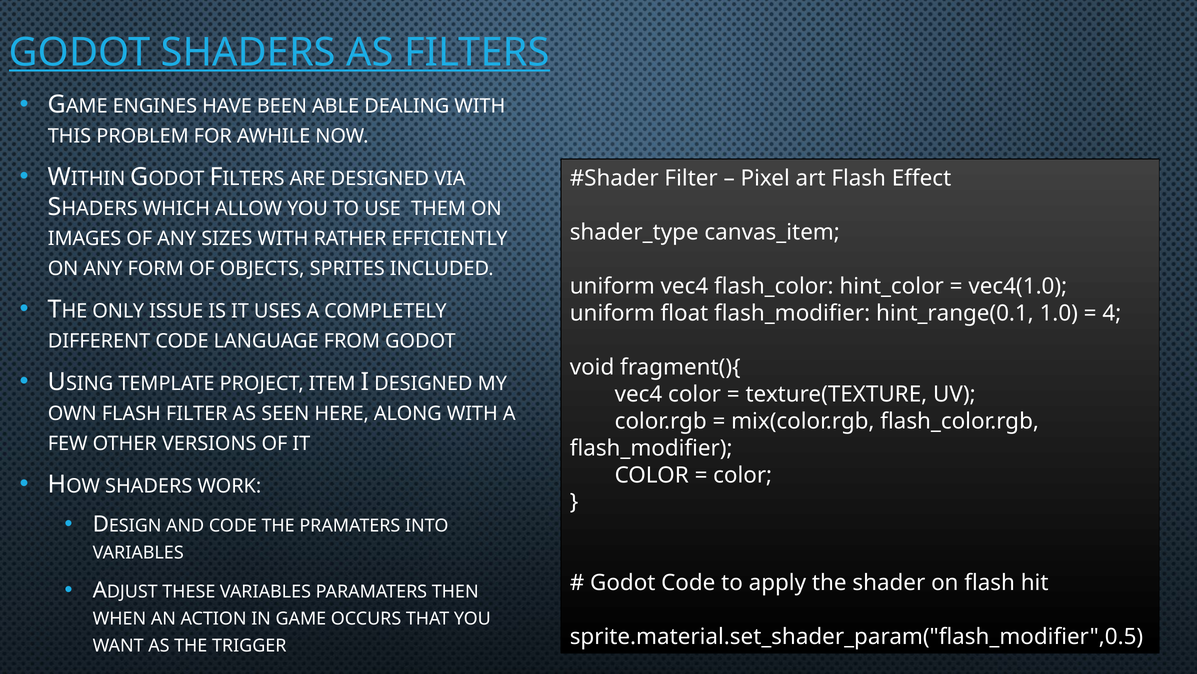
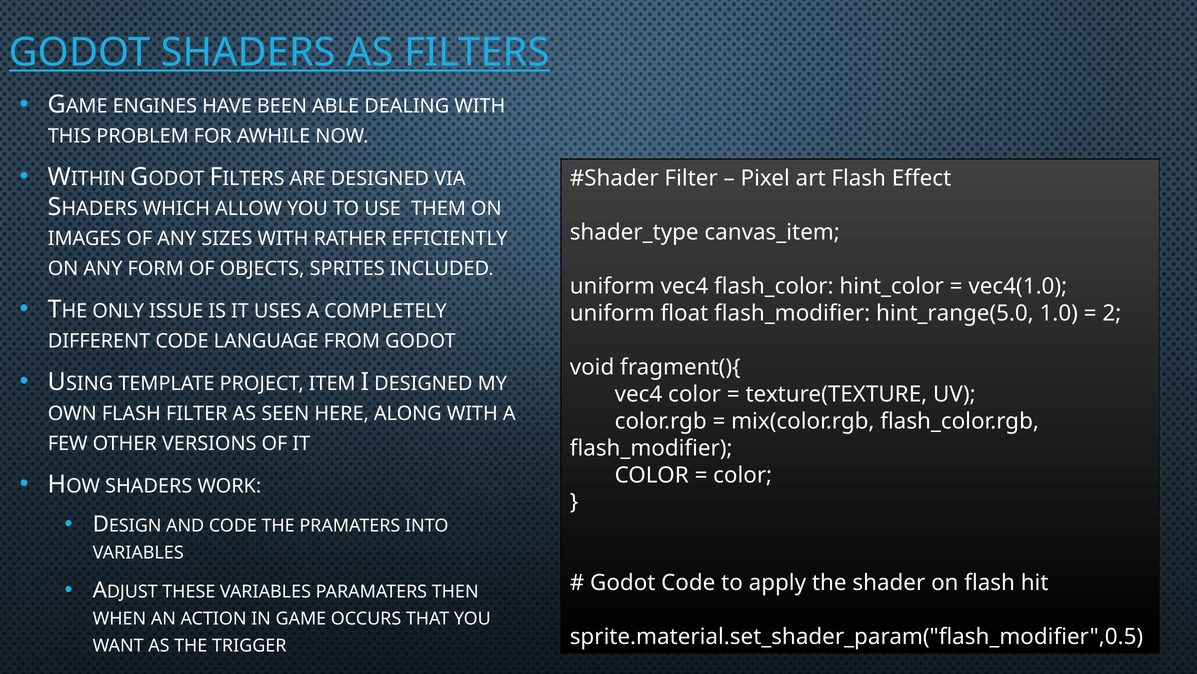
hint_range(0.1: hint_range(0.1 -> hint_range(5.0
4: 4 -> 2
